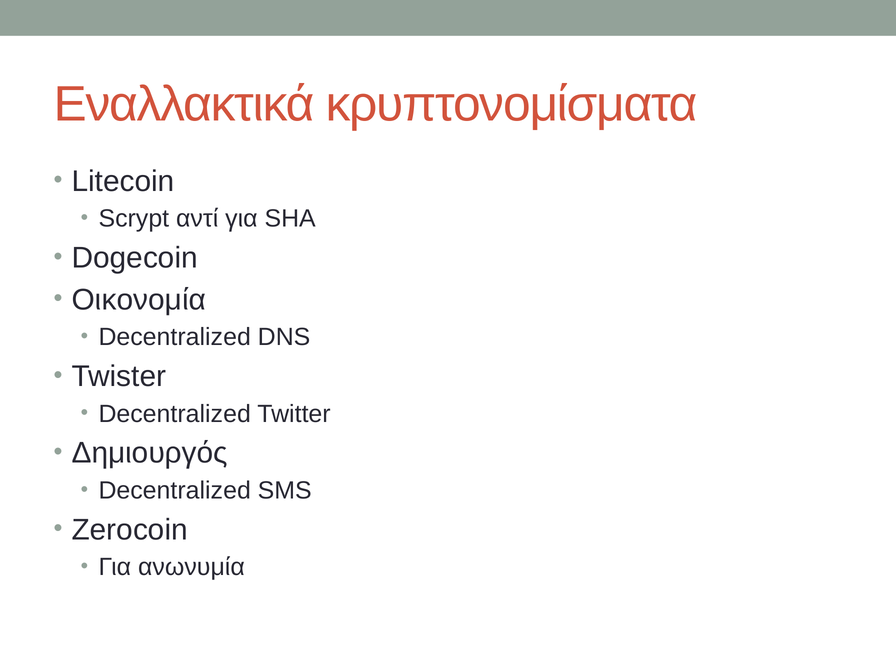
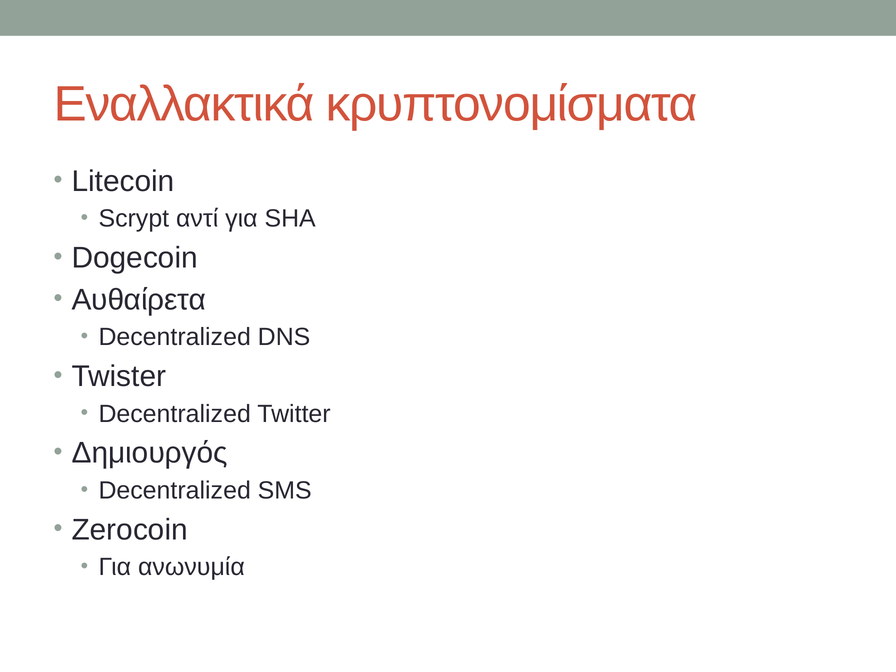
Οικονομία: Οικονομία -> Αυθαίρετα
